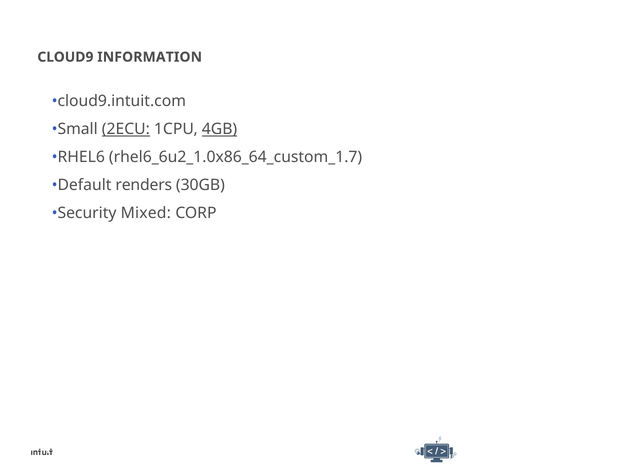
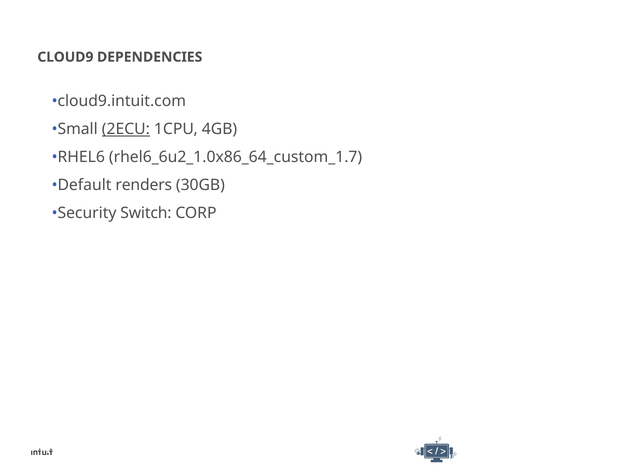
INFORMATION: INFORMATION -> DEPENDENCIES
4GB underline: present -> none
Mixed: Mixed -> Switch
